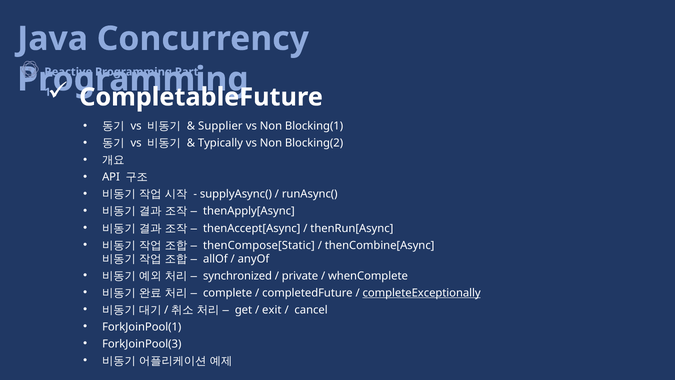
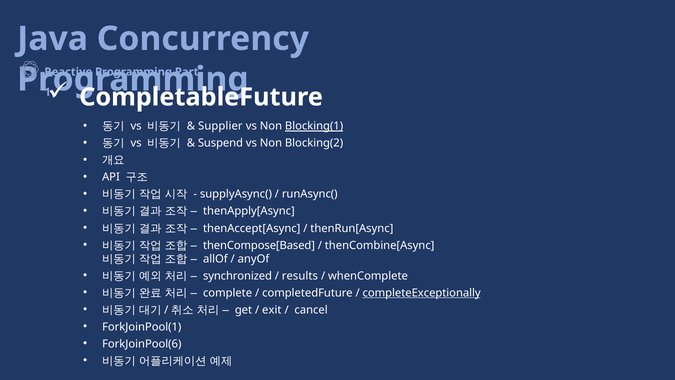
Blocking(1 underline: none -> present
Typically: Typically -> Suspend
thenCompose[Static: thenCompose[Static -> thenCompose[Based
private: private -> results
ForkJoinPool(3: ForkJoinPool(3 -> ForkJoinPool(6
